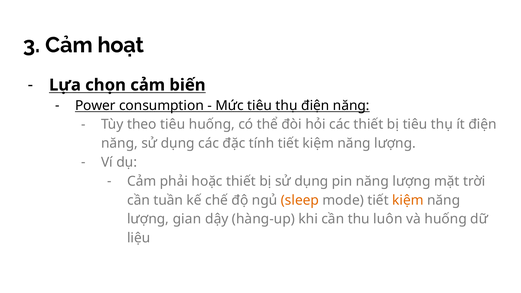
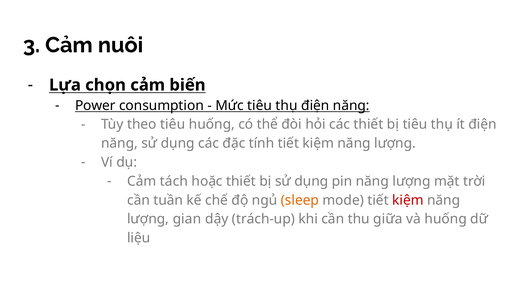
hoạt: hoạt -> nuôi
phải: phải -> tách
kiệm at (408, 200) colour: orange -> red
hàng-up: hàng-up -> trách-up
luôn: luôn -> giữa
